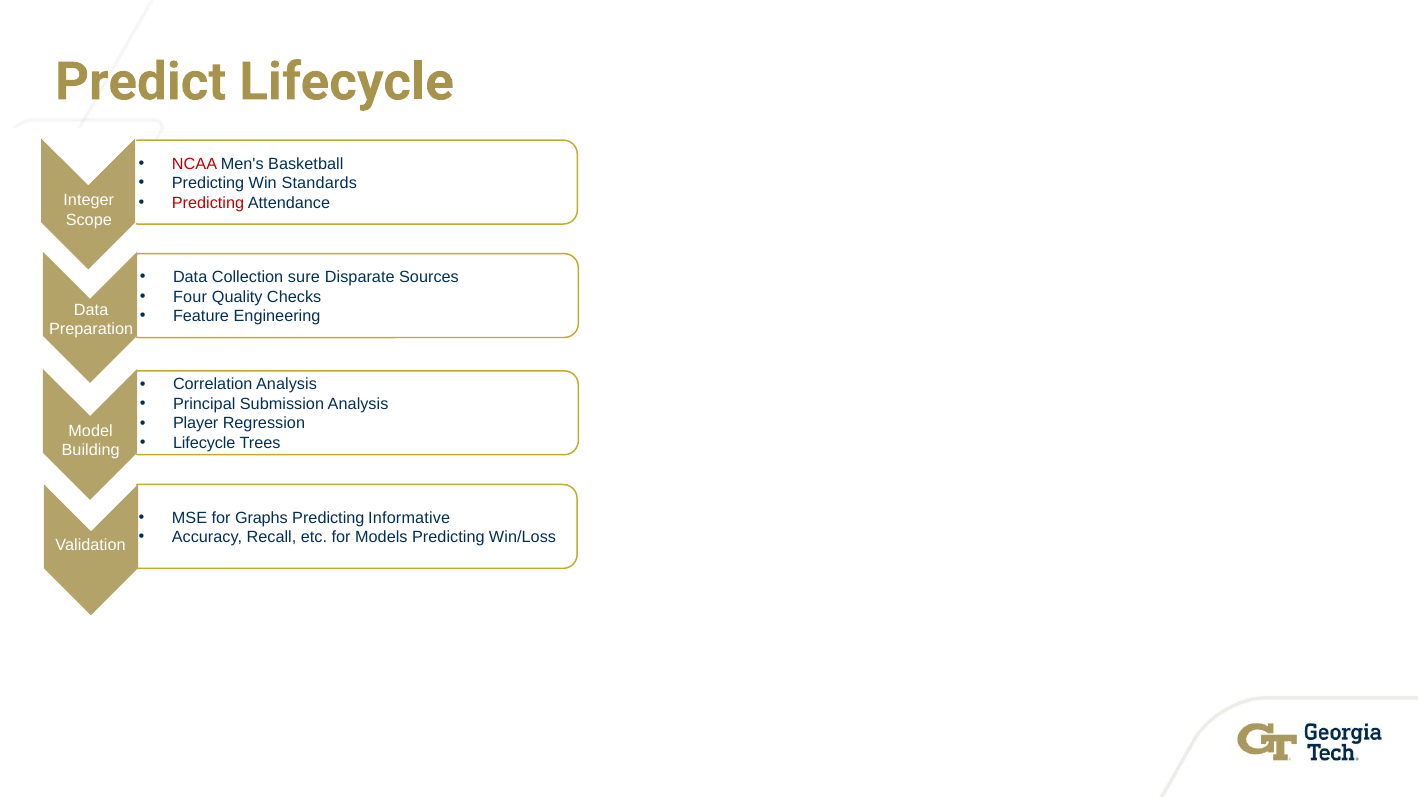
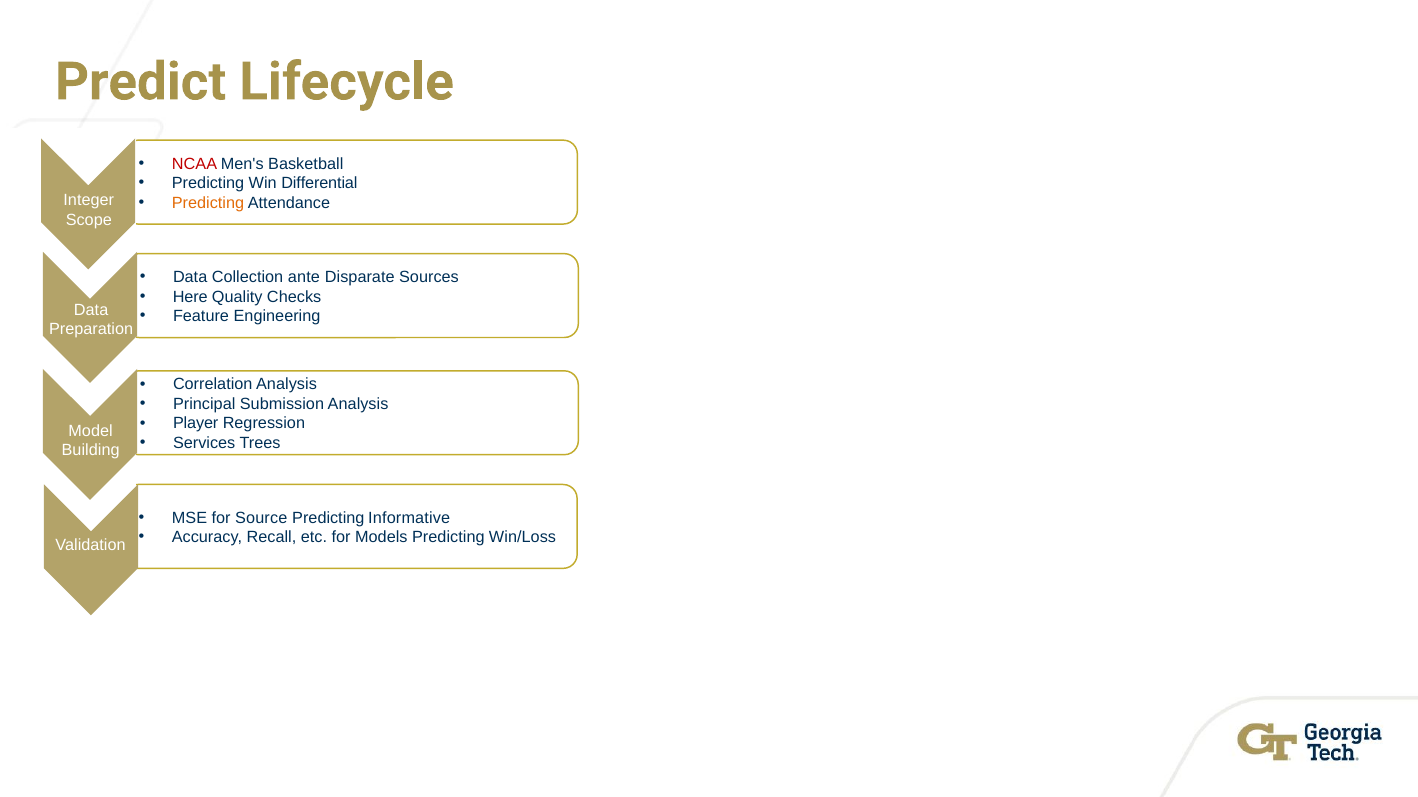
Standards: Standards -> Differential
Predicting at (208, 203) colour: red -> orange
sure: sure -> ante
Four: Four -> Here
Lifecycle at (204, 443): Lifecycle -> Services
Graphs: Graphs -> Source
